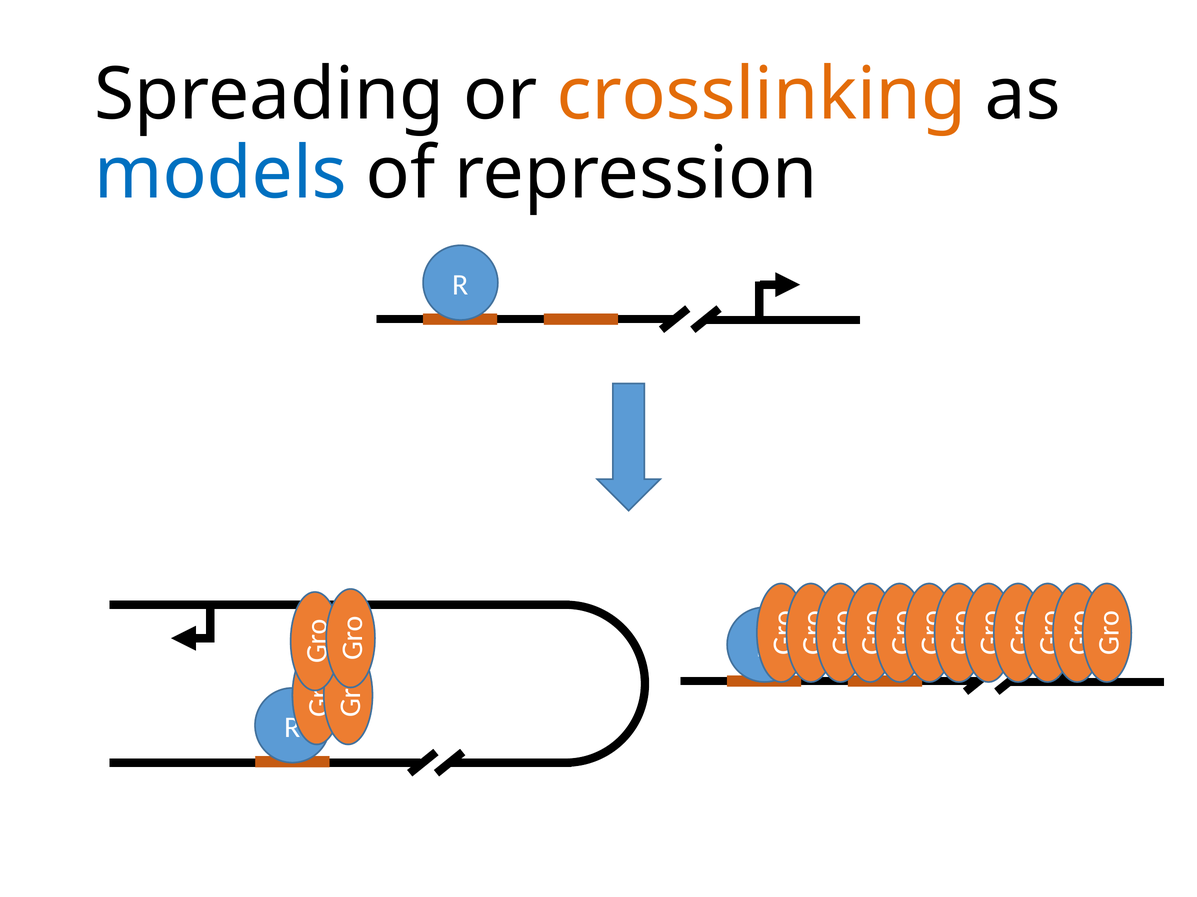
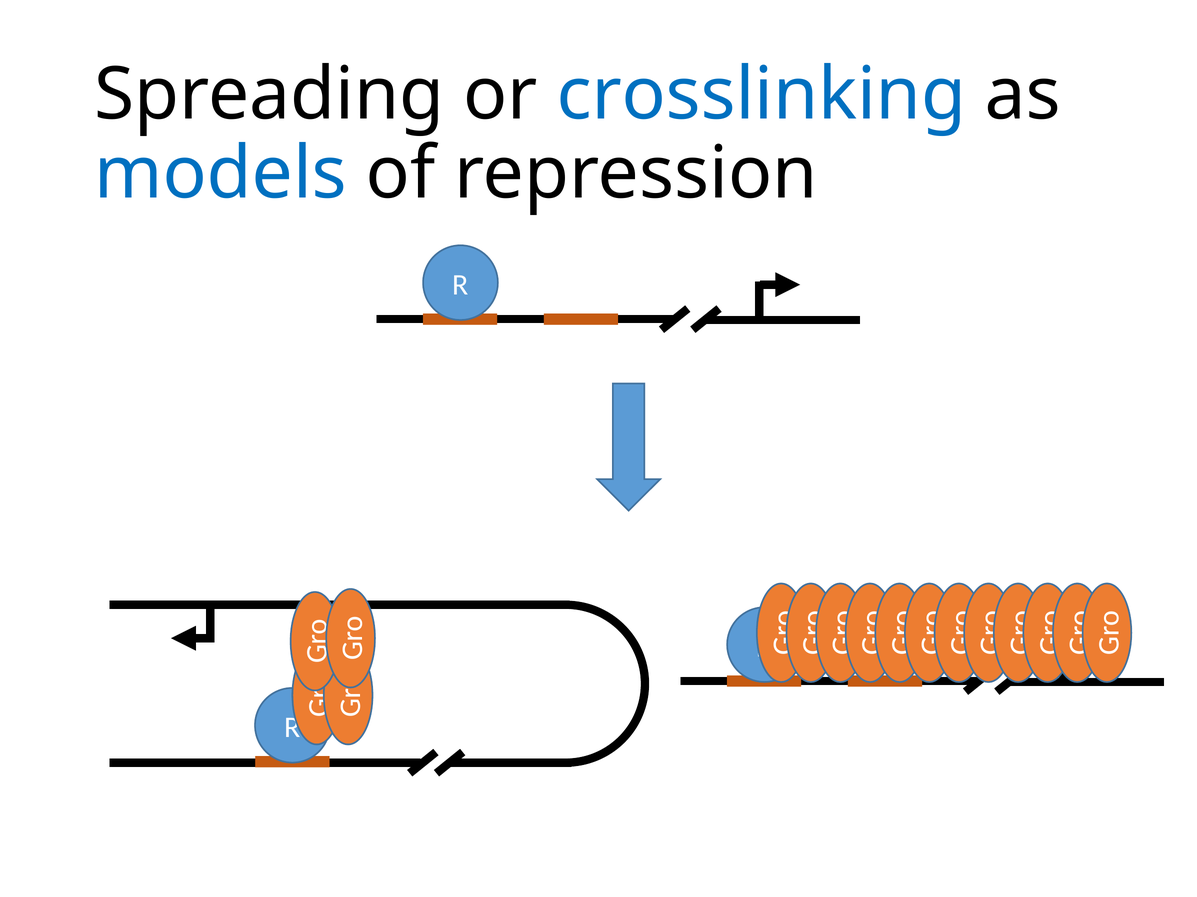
crosslinking colour: orange -> blue
